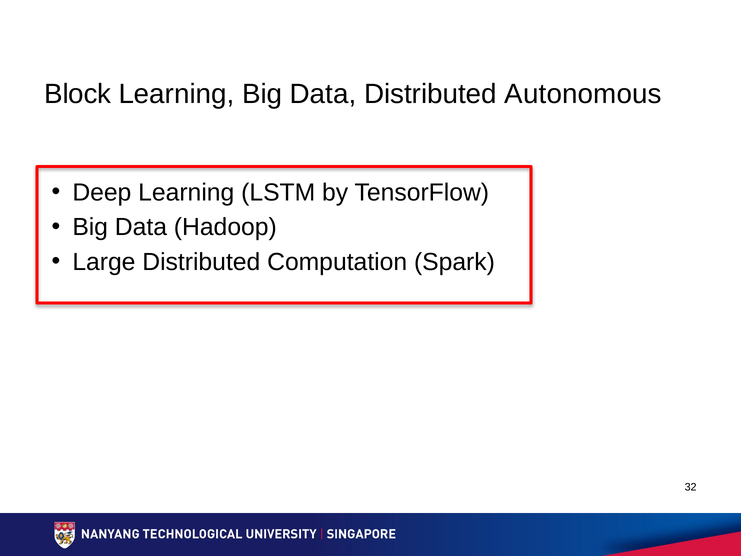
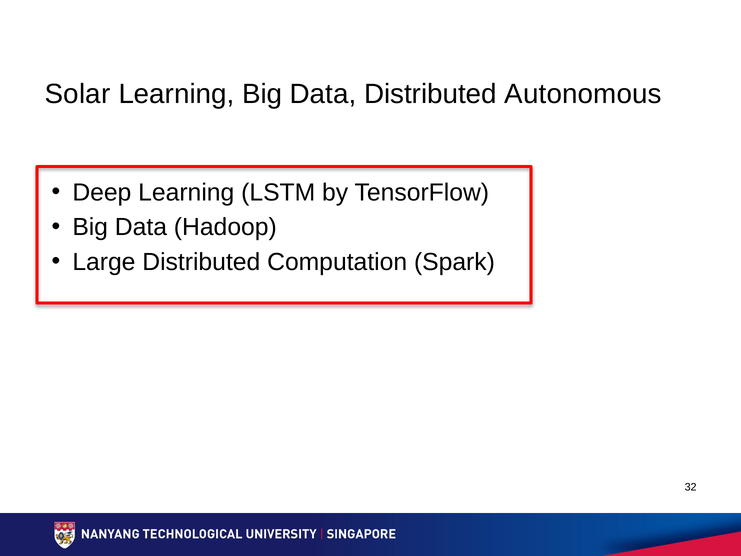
Block: Block -> Solar
